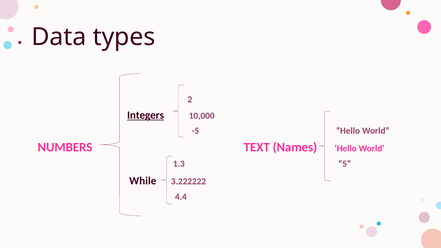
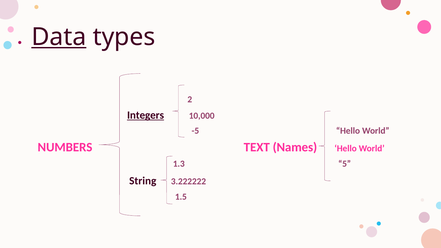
Data underline: none -> present
While: While -> String
4.4: 4.4 -> 1.5
